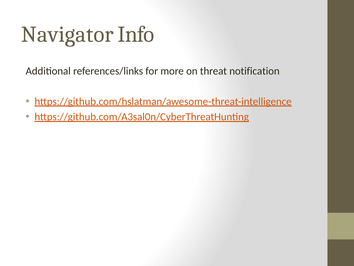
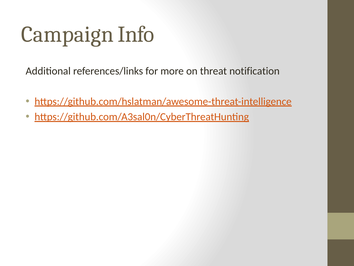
Navigator: Navigator -> Campaign
